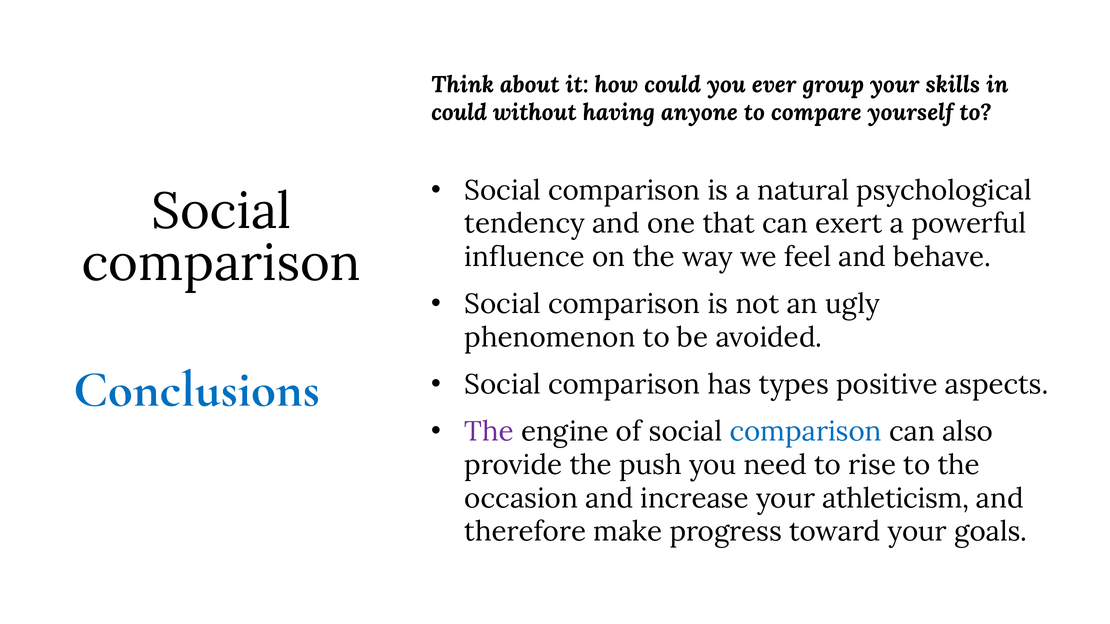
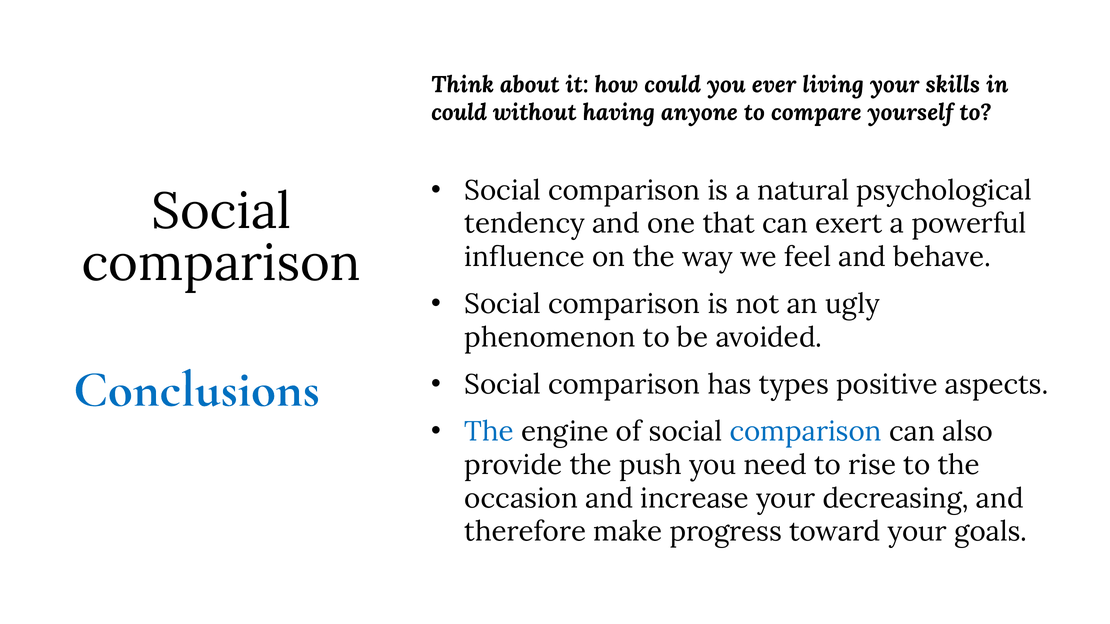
group: group -> living
The at (489, 432) colour: purple -> blue
athleticism: athleticism -> decreasing
